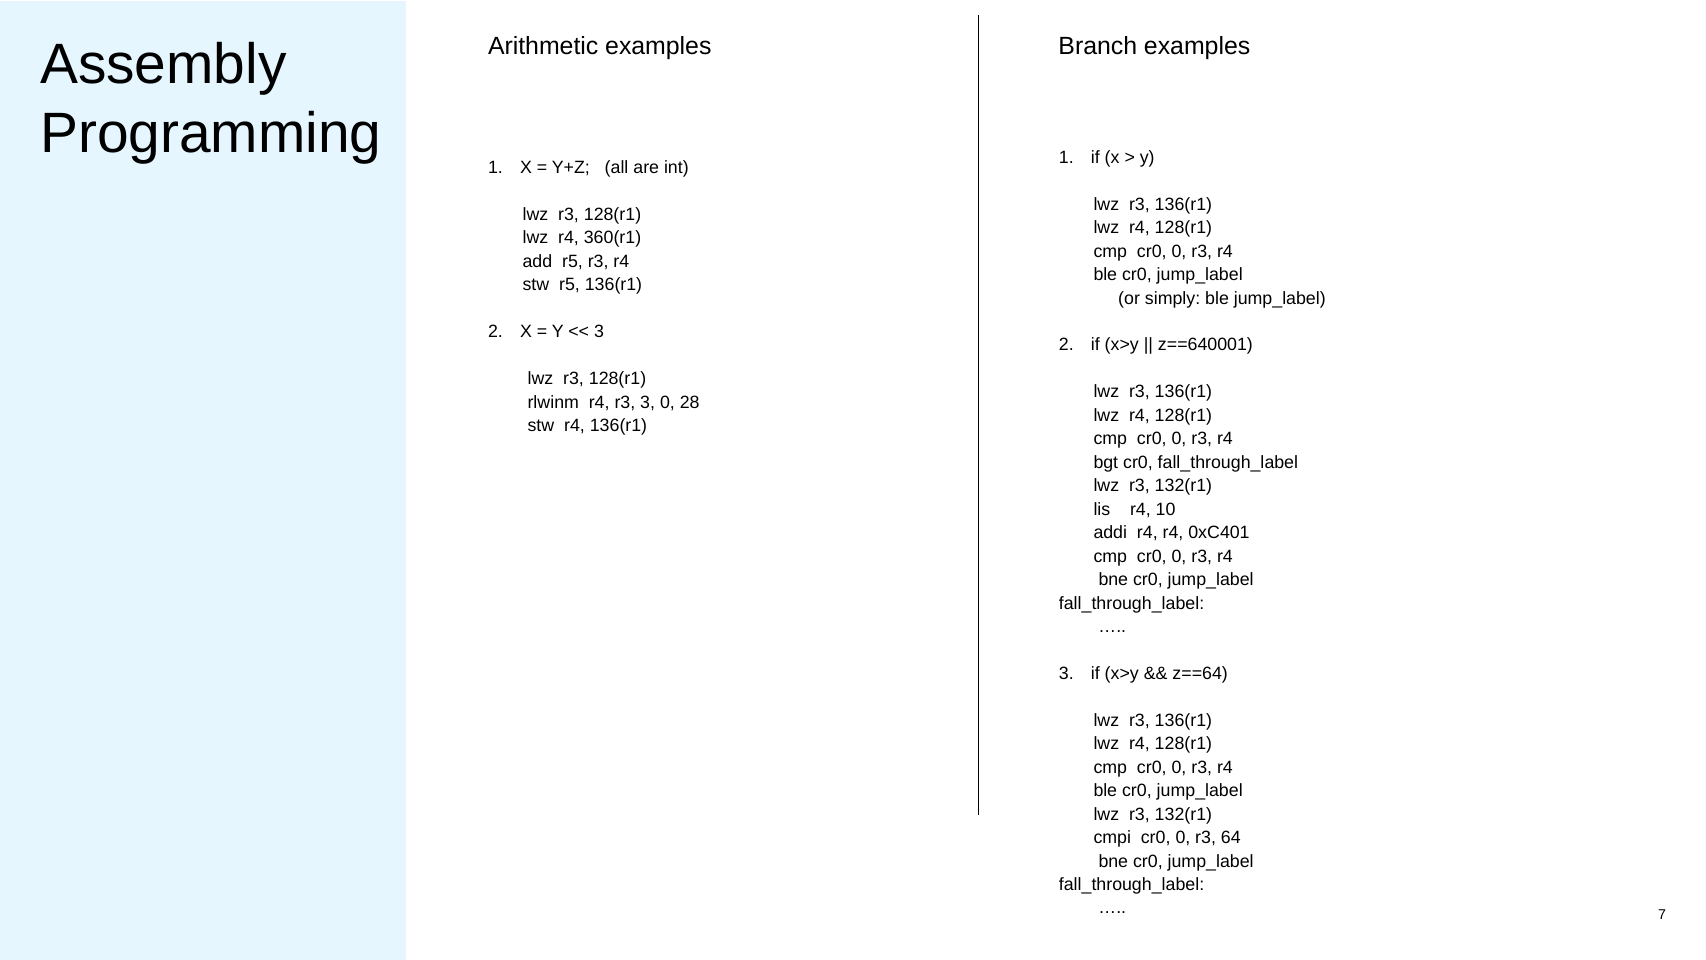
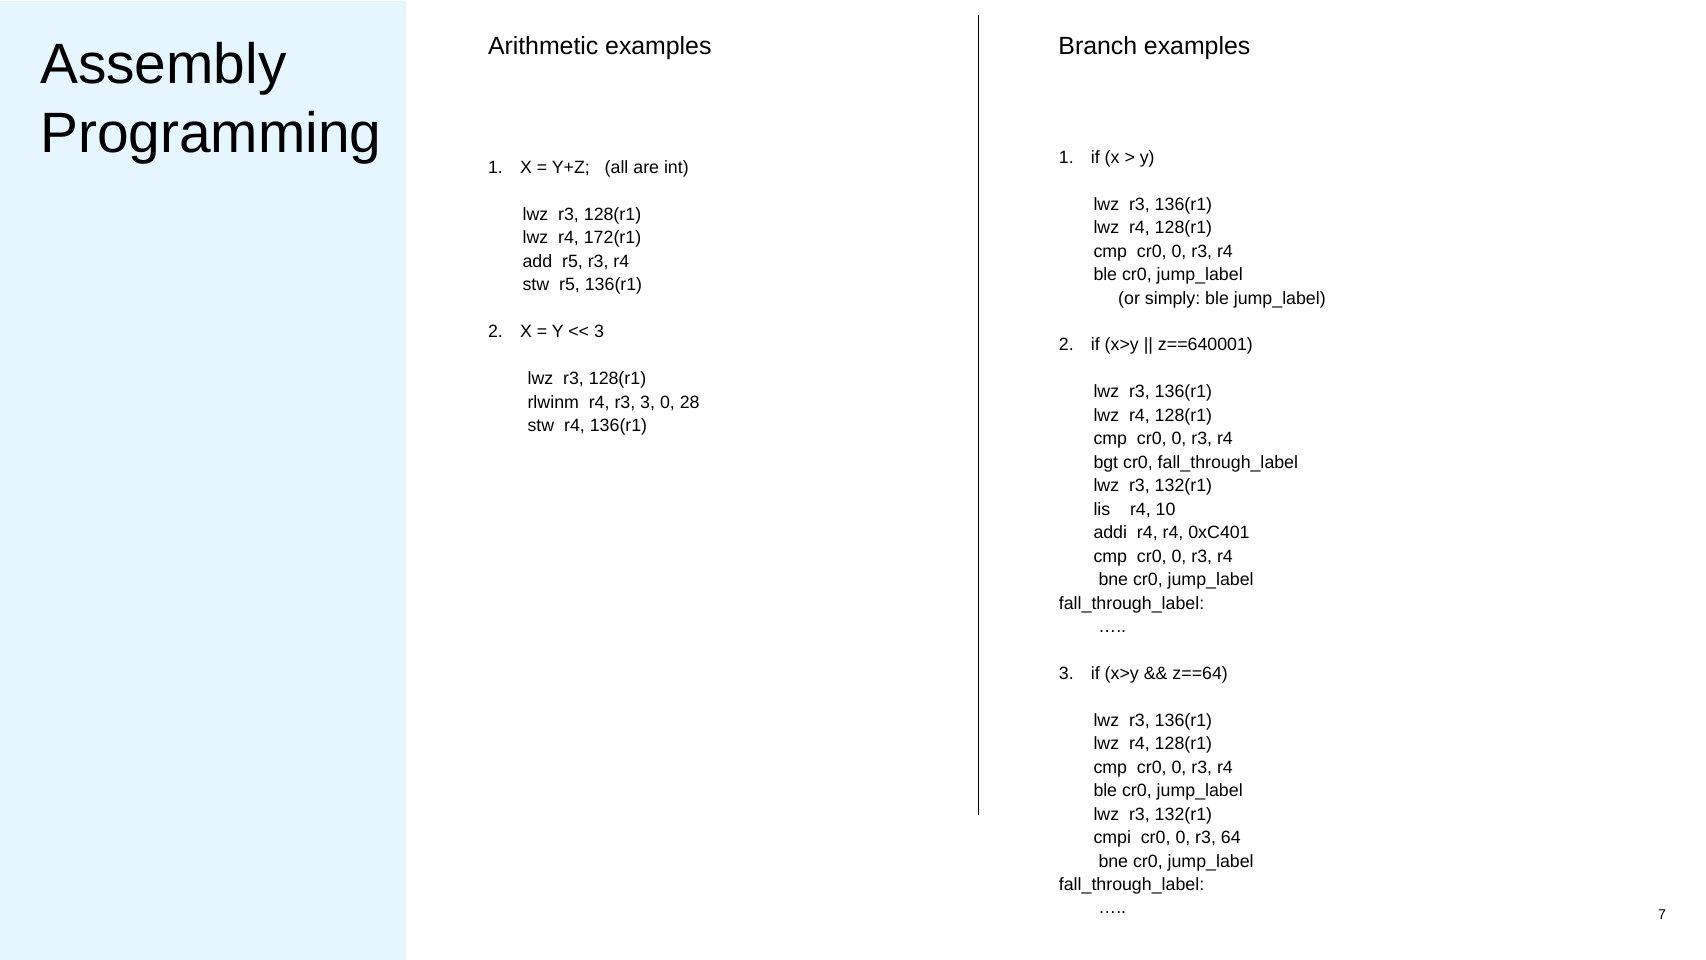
360(r1: 360(r1 -> 172(r1
